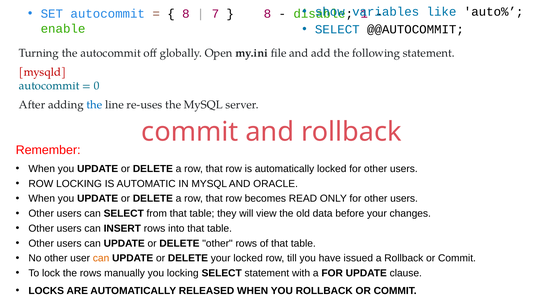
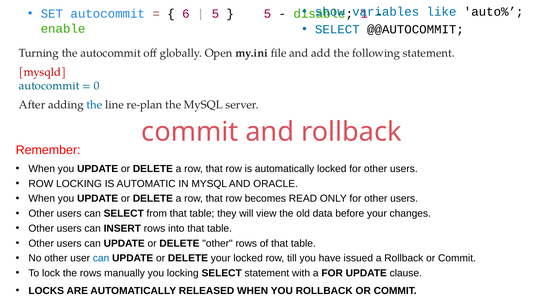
8 at (186, 14): 8 -> 6
7 at (215, 14): 7 -> 5
8 at (267, 14): 8 -> 5
re-uses: re-uses -> re-plan
can at (101, 259) colour: orange -> blue
